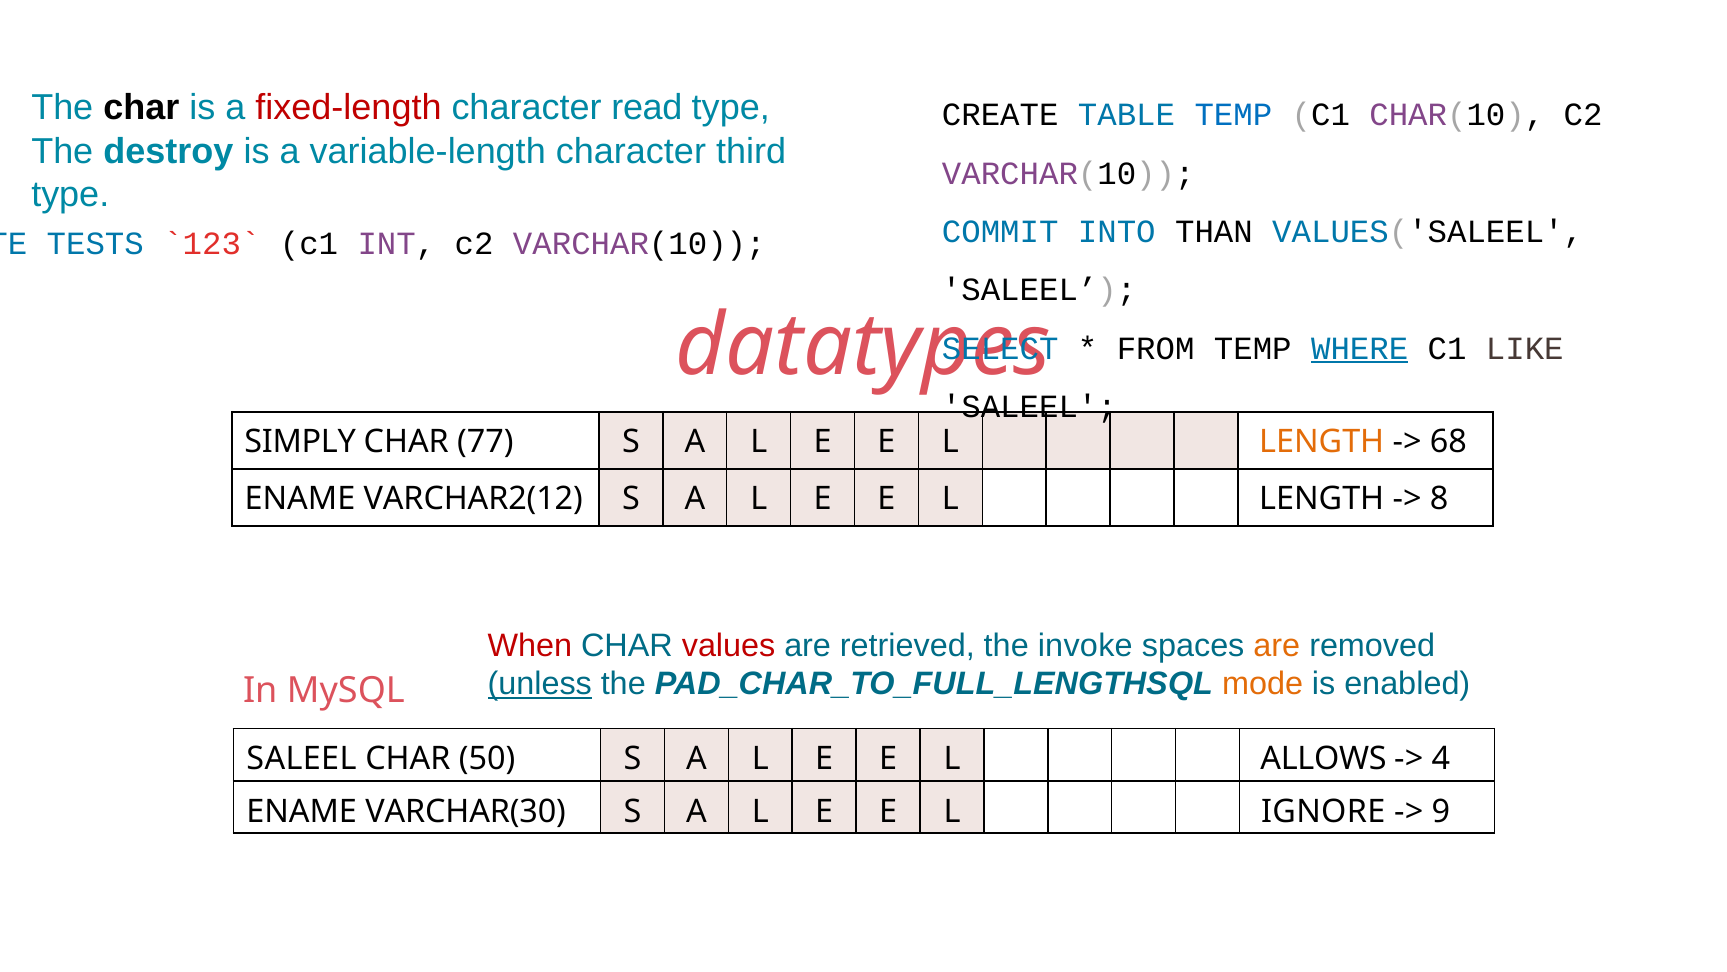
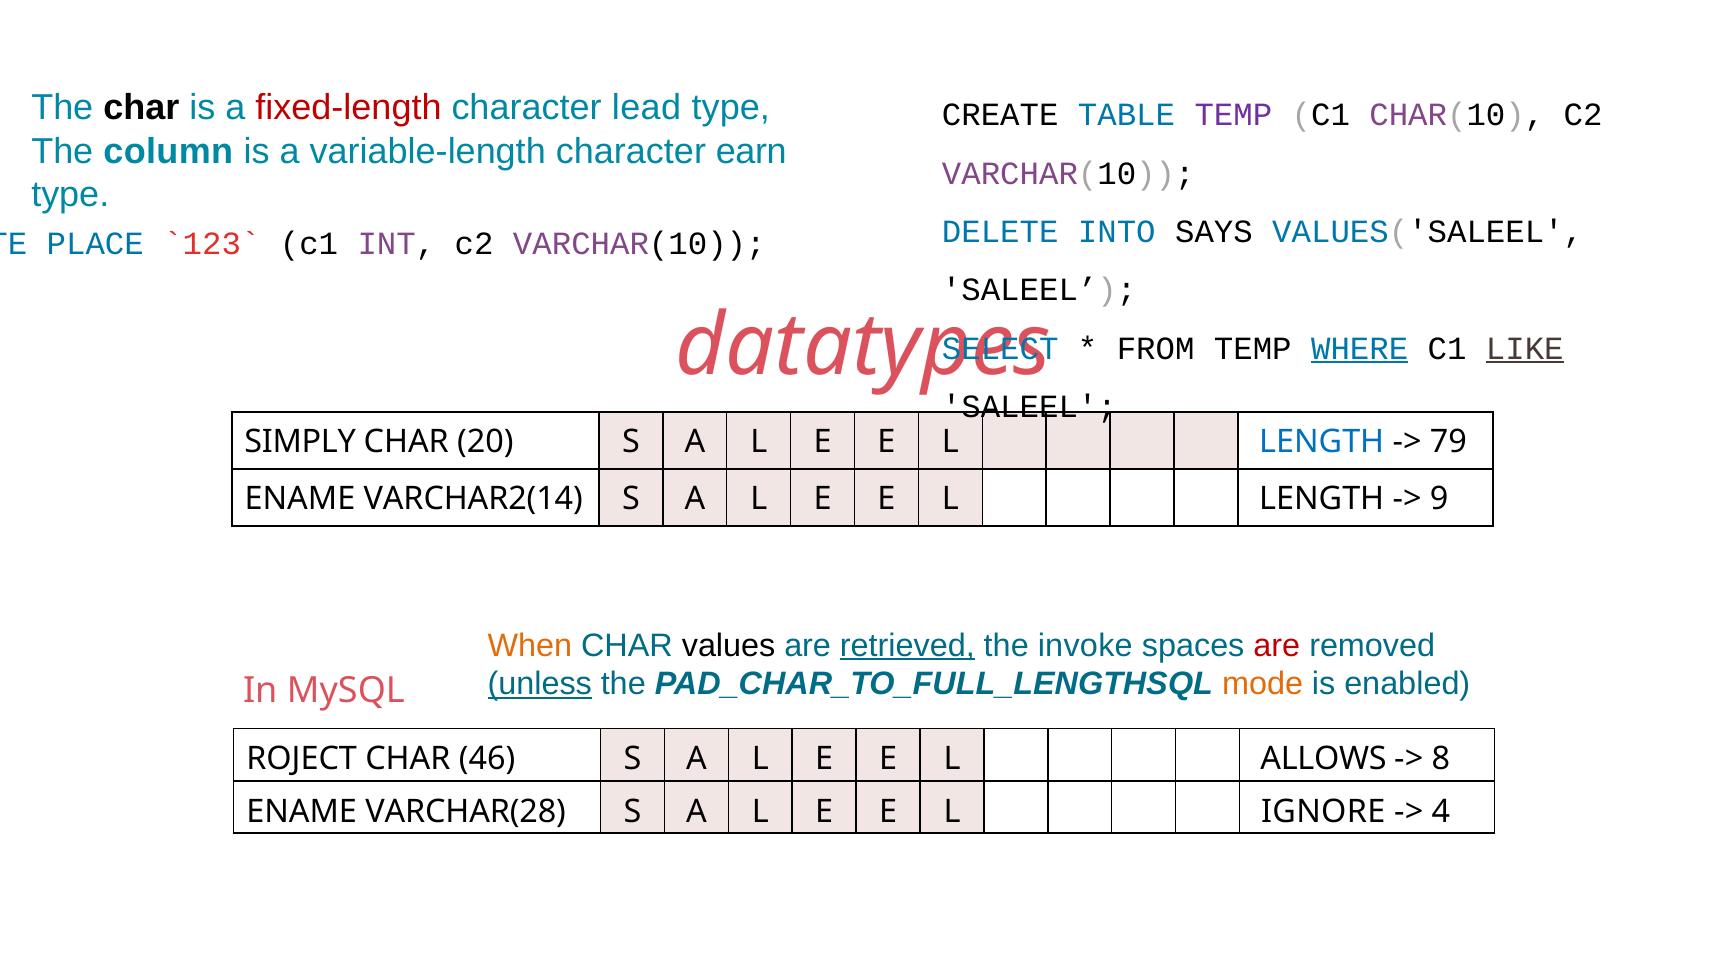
read: read -> lead
TEMP at (1233, 115) colour: blue -> purple
destroy: destroy -> column
third: third -> earn
COMMIT: COMMIT -> DELETE
THAN: THAN -> SAYS
TESTS: TESTS -> PLACE
LIKE underline: none -> present
77: 77 -> 20
LENGTH at (1322, 442) colour: orange -> blue
68: 68 -> 79
VARCHAR2(12: VARCHAR2(12 -> VARCHAR2(14
8: 8 -> 9
When colour: red -> orange
values colour: red -> black
retrieved underline: none -> present
are at (1277, 645) colour: orange -> red
SALEEL at (301, 758): SALEEL -> ROJECT
50: 50 -> 46
4: 4 -> 8
VARCHAR(30: VARCHAR(30 -> VARCHAR(28
9: 9 -> 4
